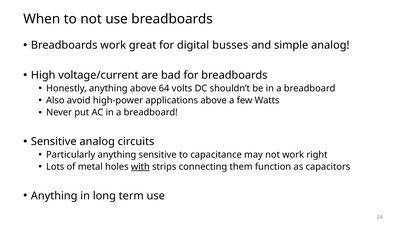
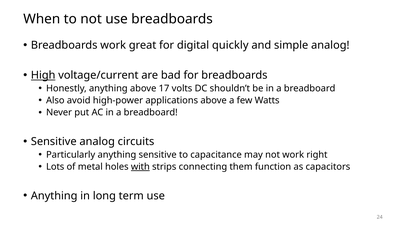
busses: busses -> quickly
High underline: none -> present
64: 64 -> 17
